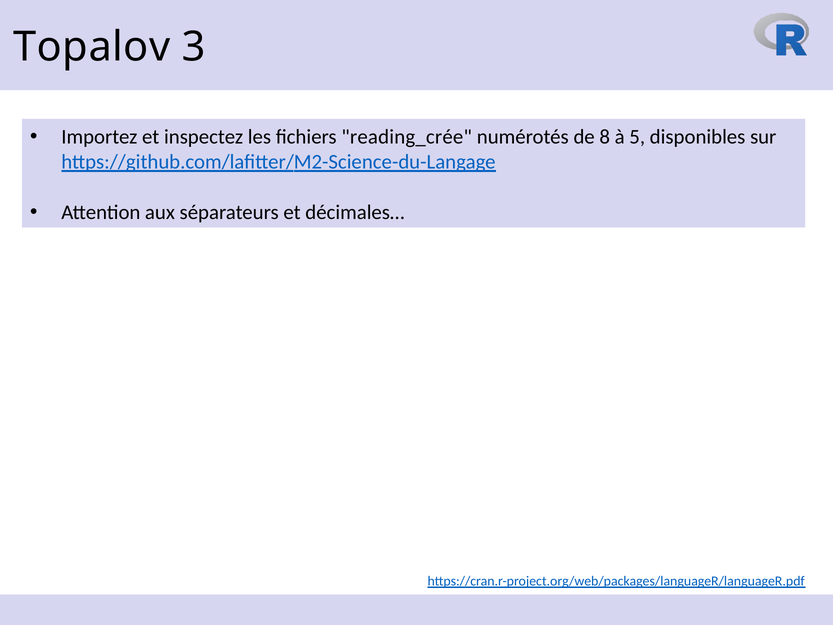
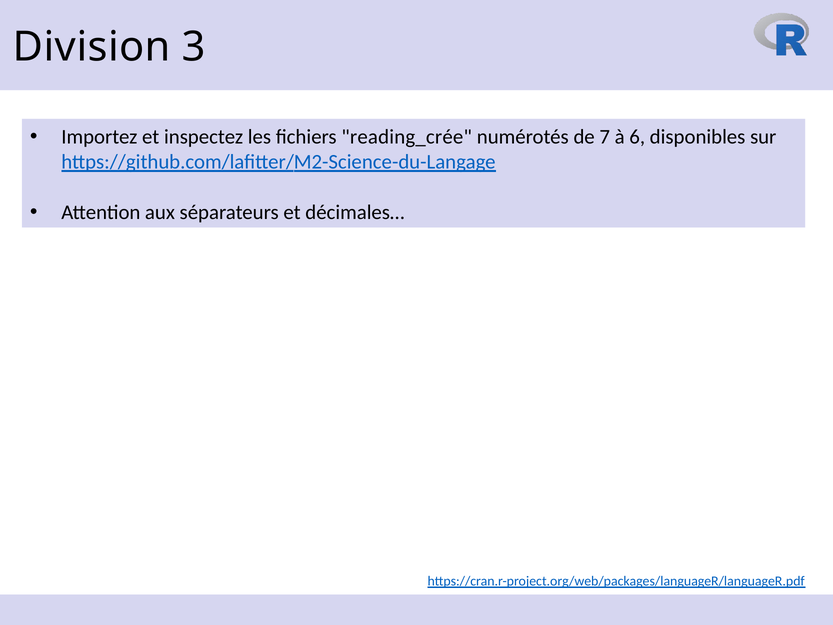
Topalov: Topalov -> Division
8: 8 -> 7
5: 5 -> 6
